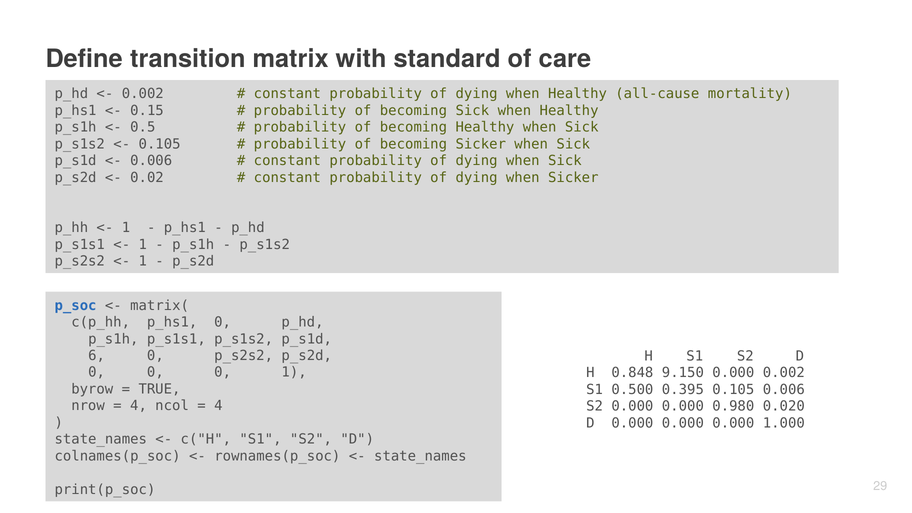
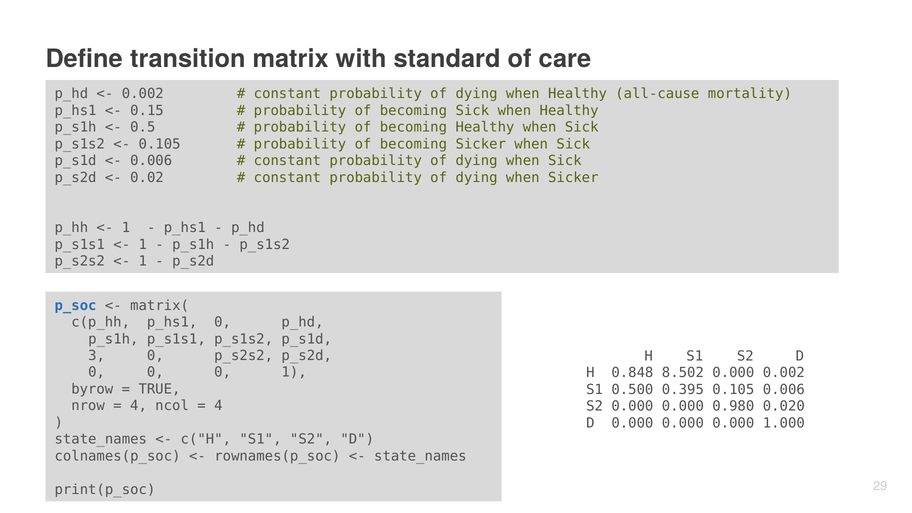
6: 6 -> 3
9.150: 9.150 -> 8.502
